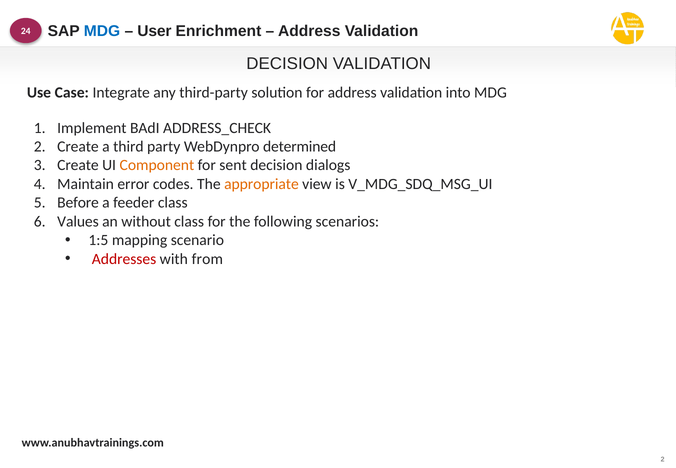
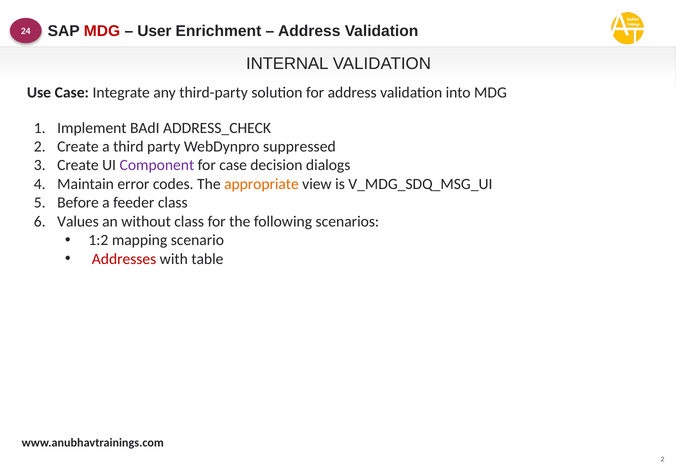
MDG at (102, 31) colour: blue -> red
DECISION at (287, 64): DECISION -> INTERNAL
determined: determined -> suppressed
Component colour: orange -> purple
for sent: sent -> case
1:5: 1:5 -> 1:2
from: from -> table
